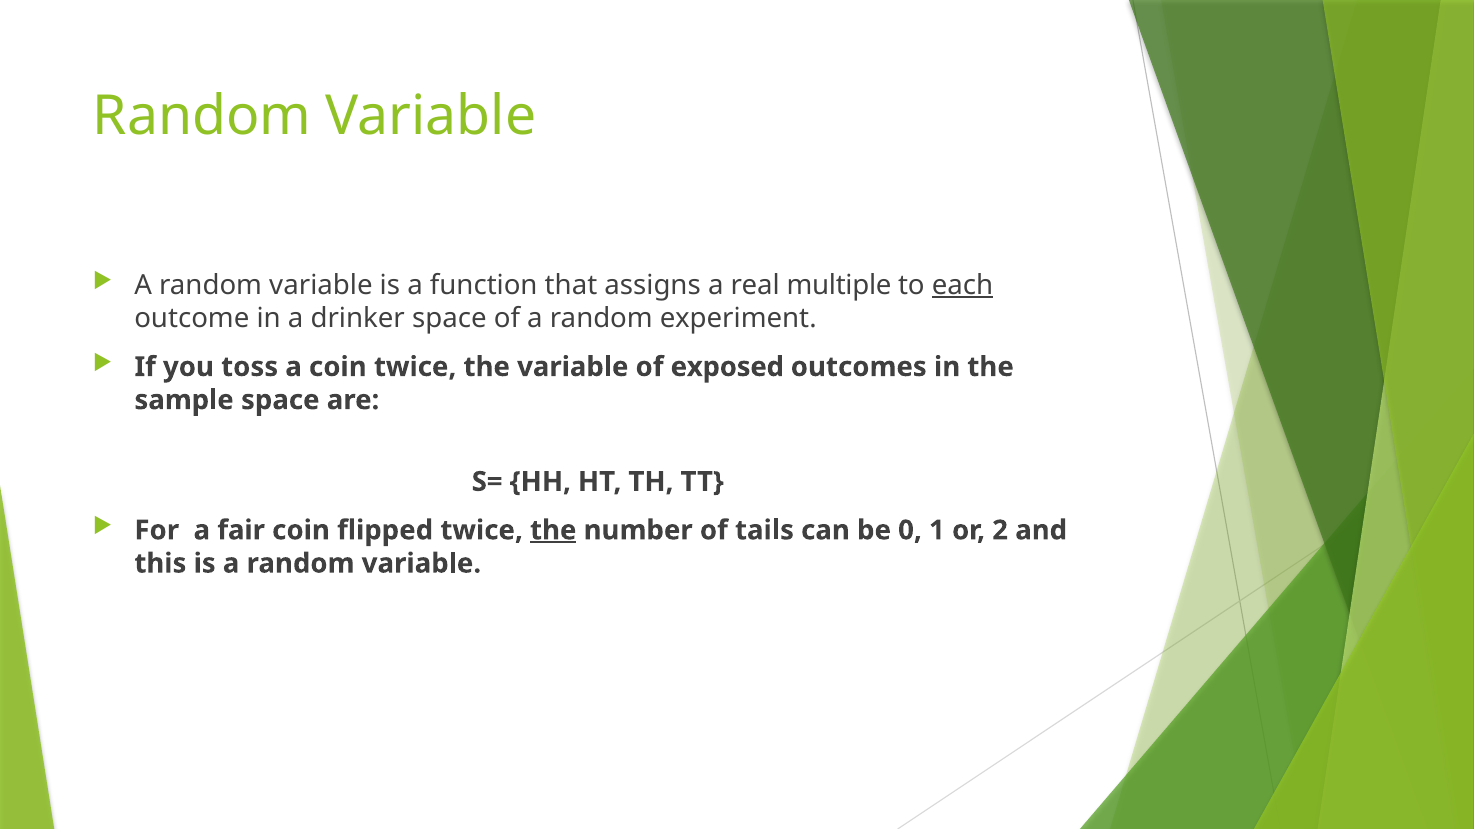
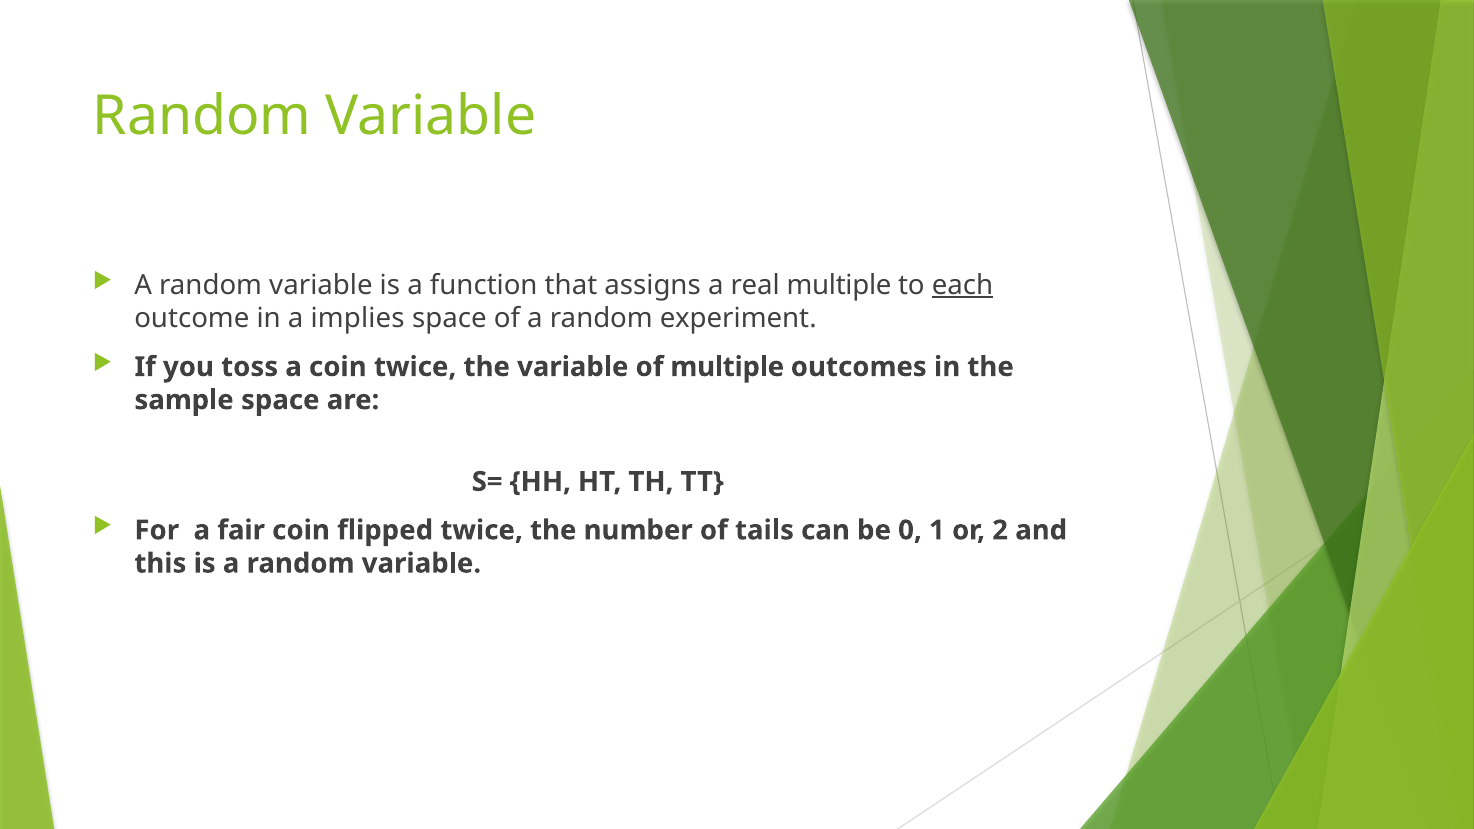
drinker: drinker -> implies
of exposed: exposed -> multiple
the at (553, 530) underline: present -> none
